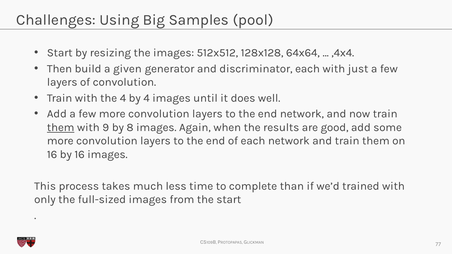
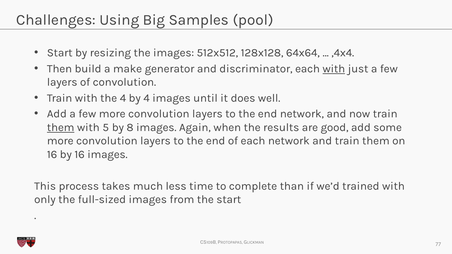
given: given -> make
with at (334, 69) underline: none -> present
9: 9 -> 5
